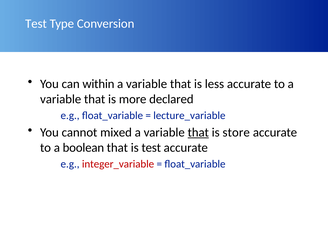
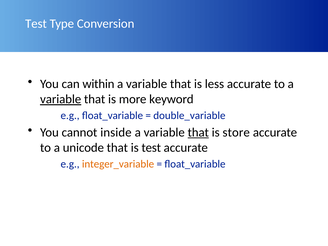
variable at (61, 99) underline: none -> present
declared: declared -> keyword
lecture_variable: lecture_variable -> double_variable
mixed: mixed -> inside
boolean: boolean -> unicode
integer_variable colour: red -> orange
